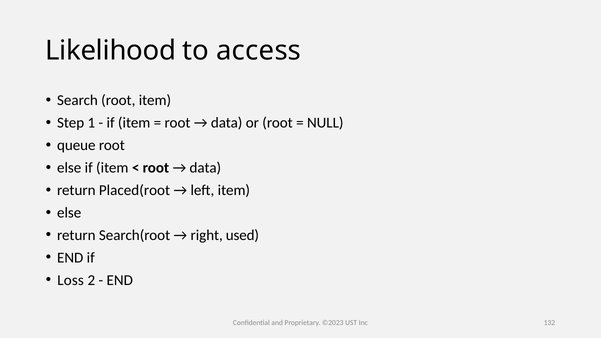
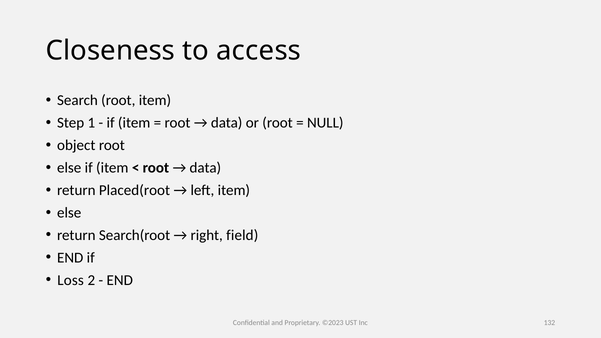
Likelihood: Likelihood -> Closeness
queue: queue -> object
used: used -> field
